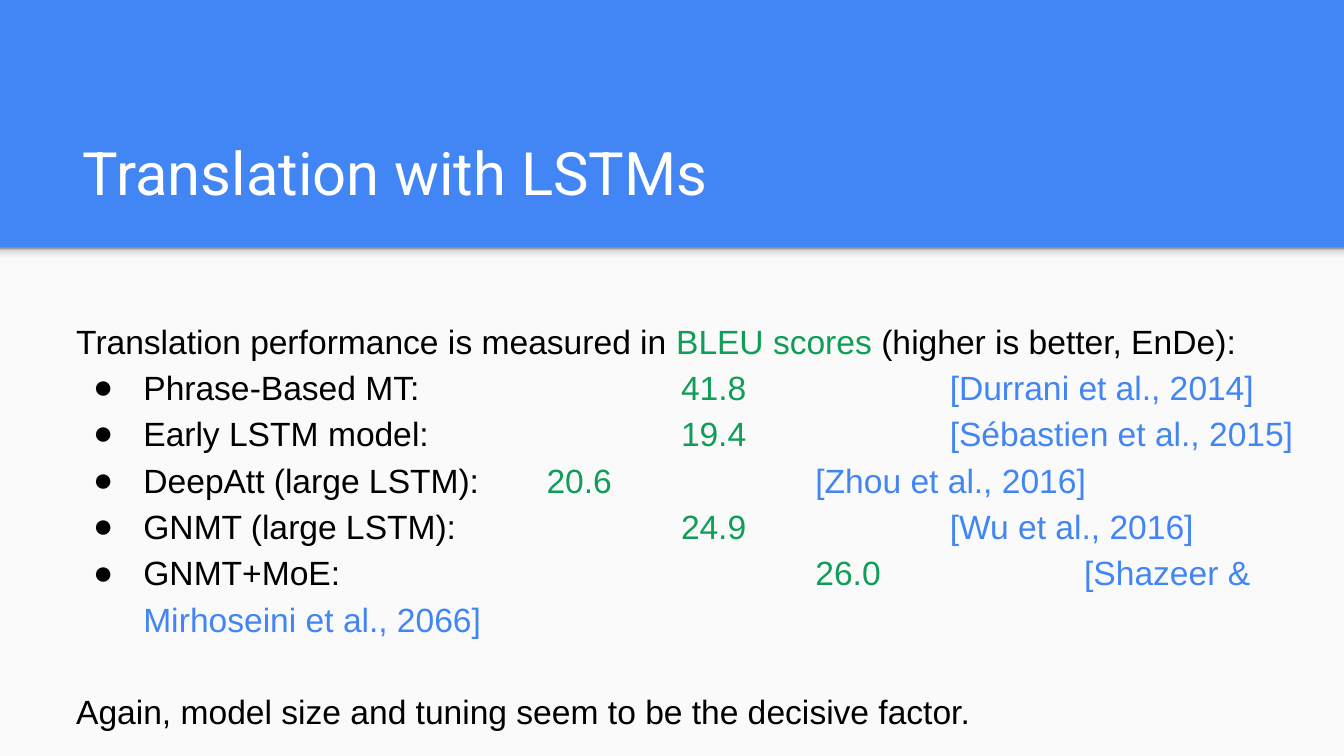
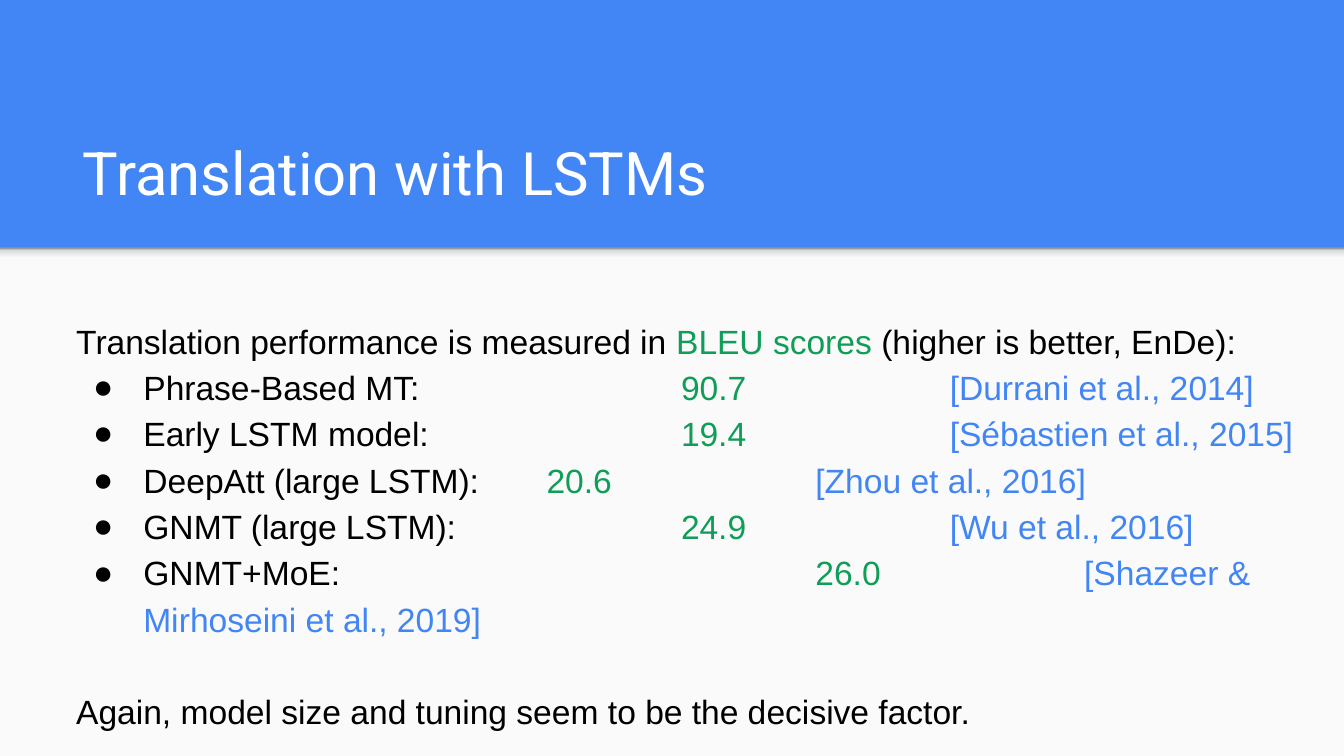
41.8: 41.8 -> 90.7
2066: 2066 -> 2019
